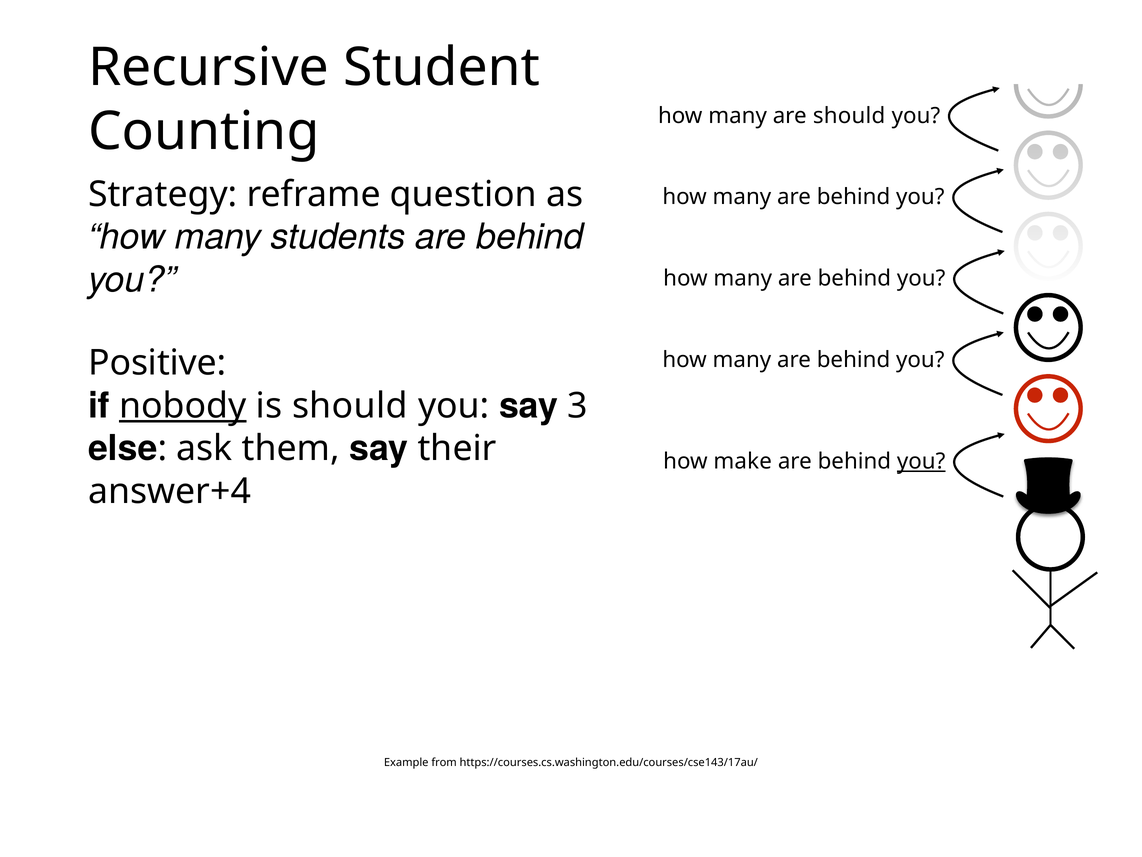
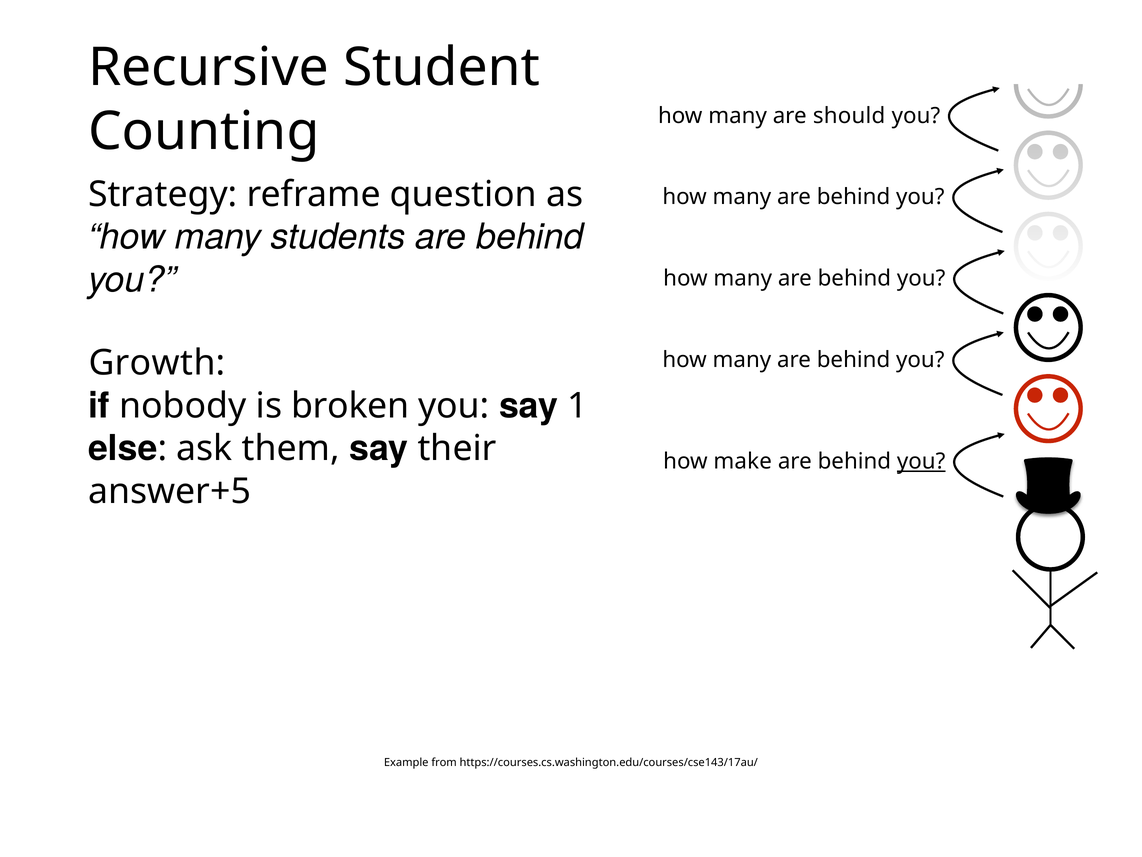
Positive: Positive -> Growth
nobody underline: present -> none
is should: should -> broken
3: 3 -> 1
answer+4: answer+4 -> answer+5
